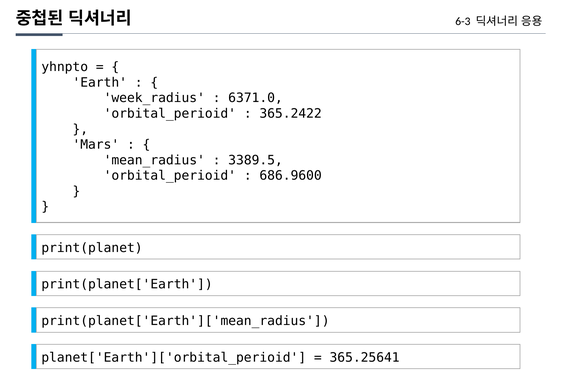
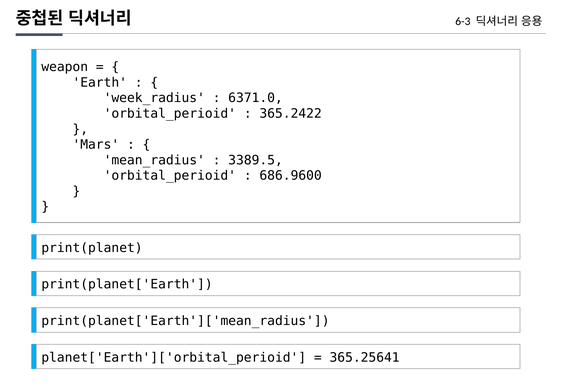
yhnpto: yhnpto -> weapon
